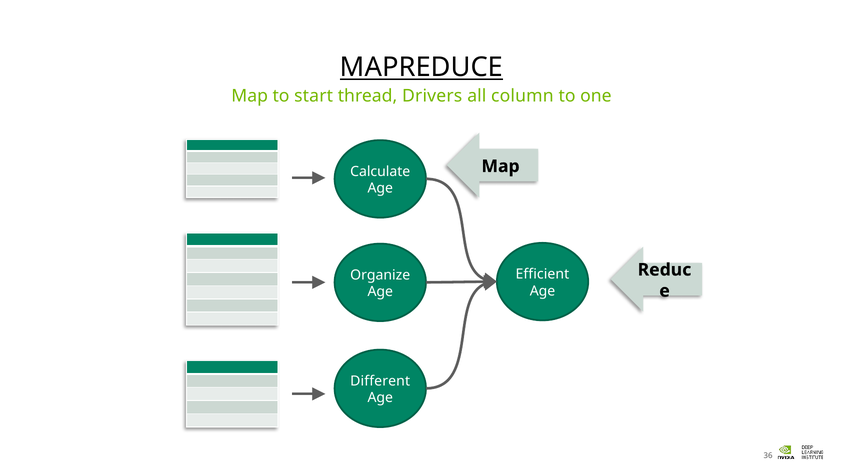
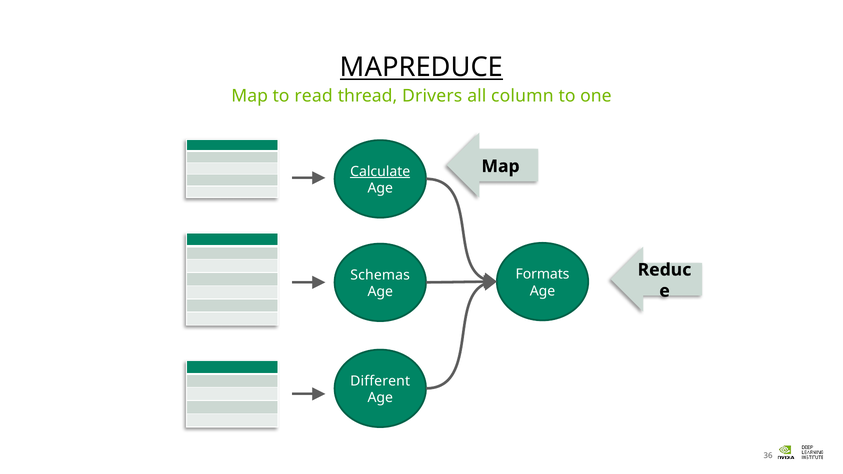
start: start -> read
Calculate underline: none -> present
Efficient: Efficient -> Formats
Organize: Organize -> Schemas
